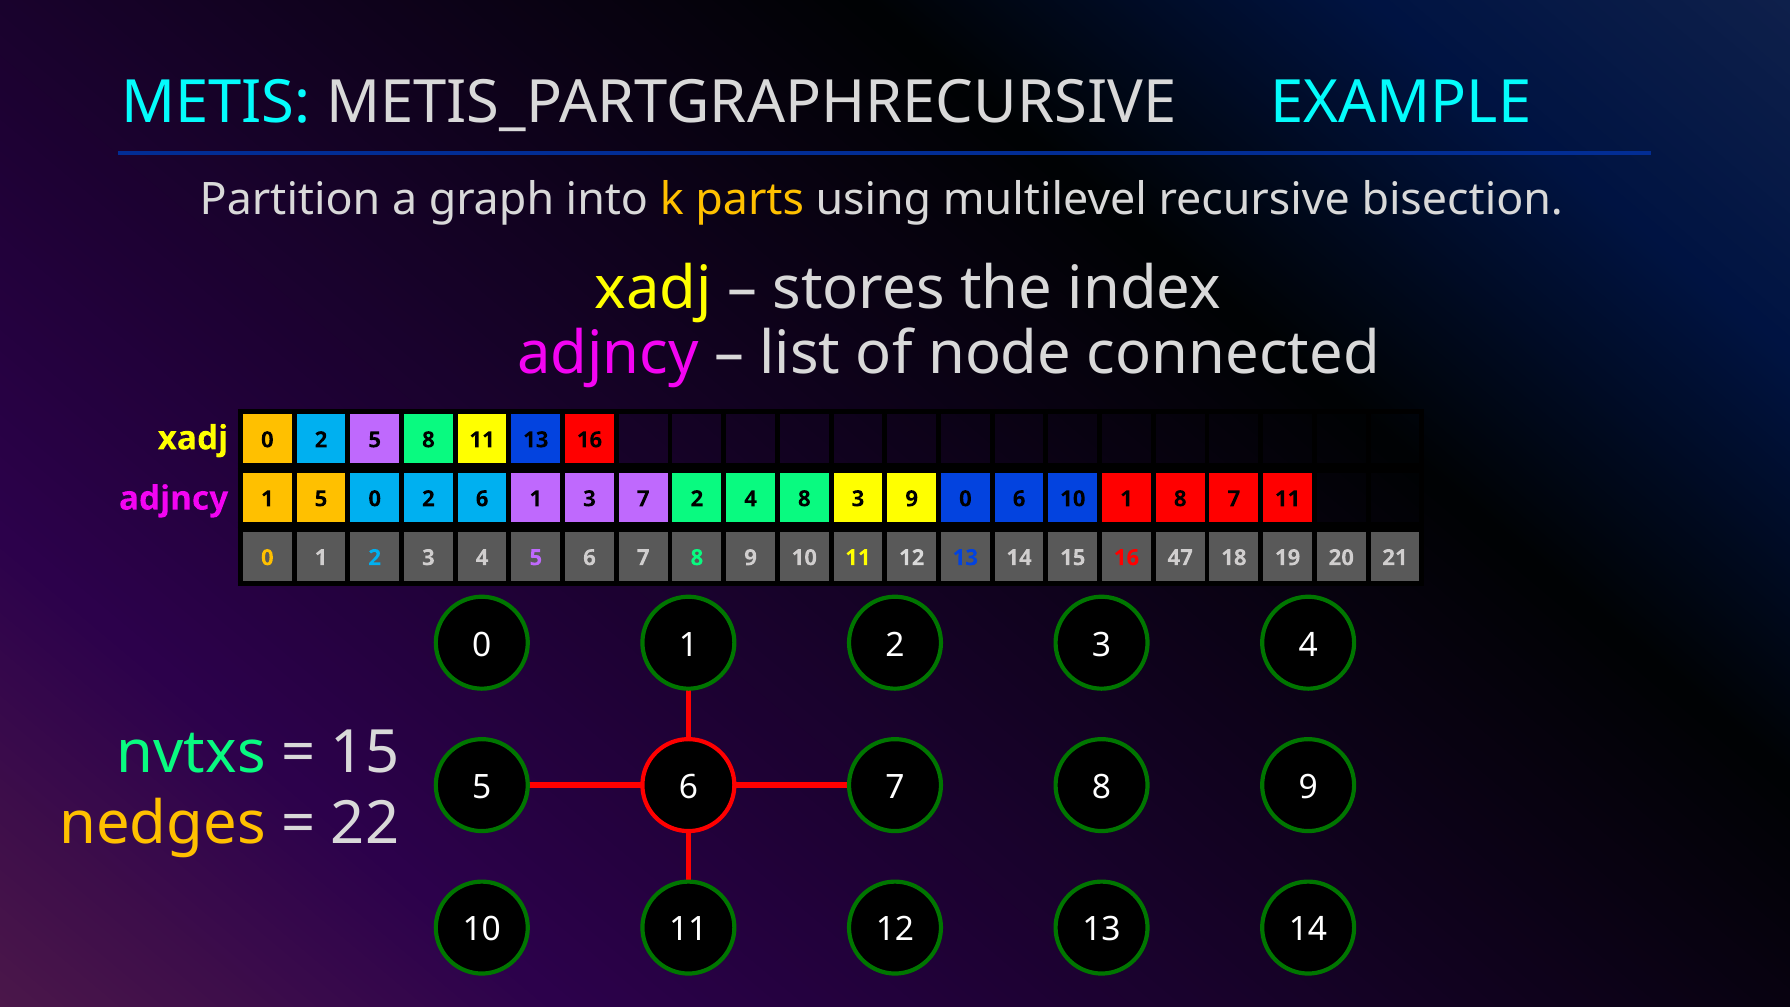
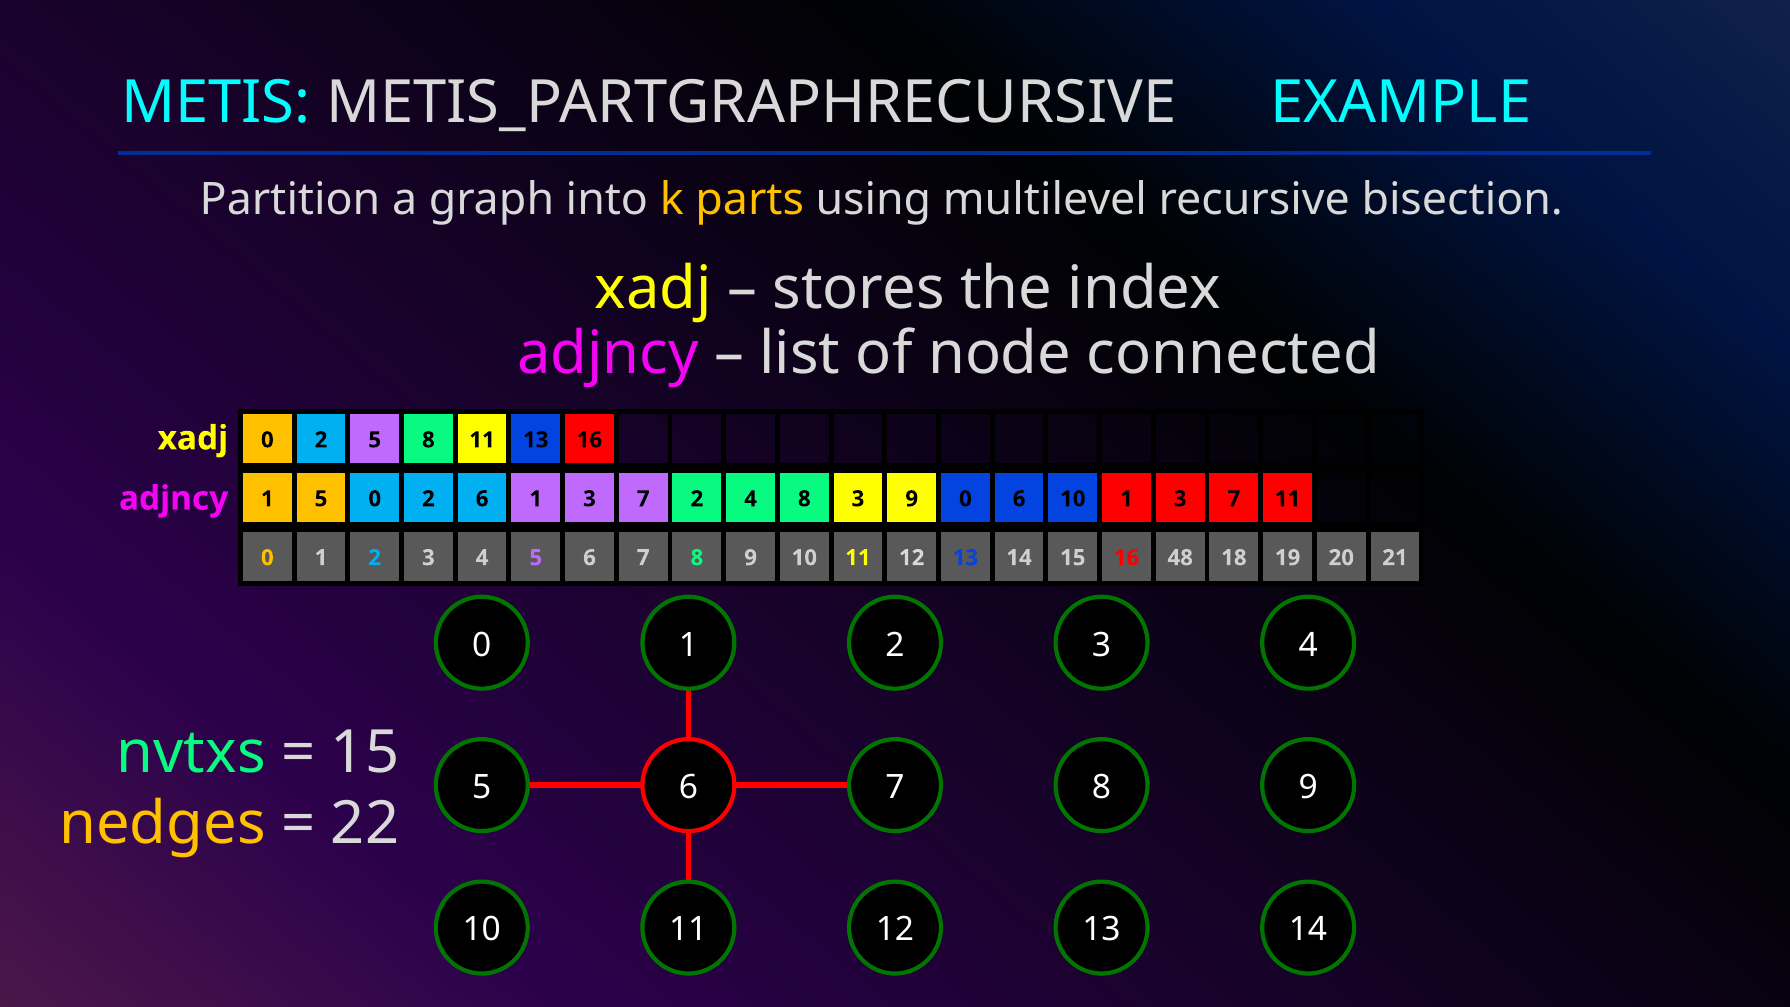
10 1 8: 8 -> 3
47: 47 -> 48
